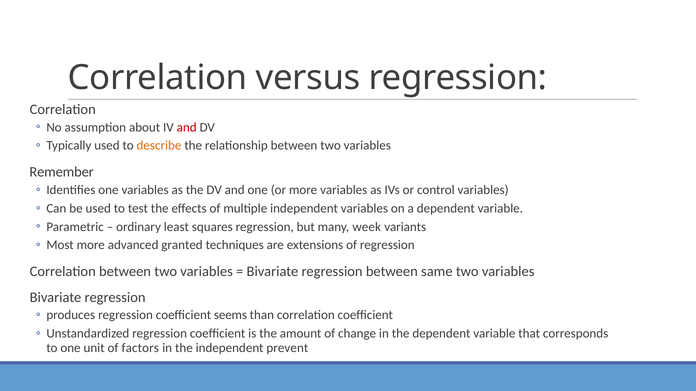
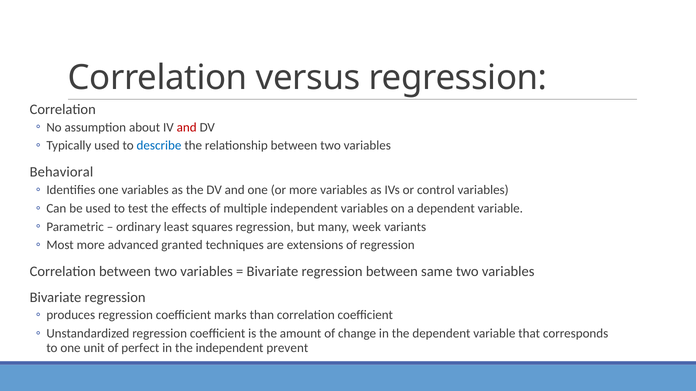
describe colour: orange -> blue
Remember: Remember -> Behavioral
seems: seems -> marks
factors: factors -> perfect
